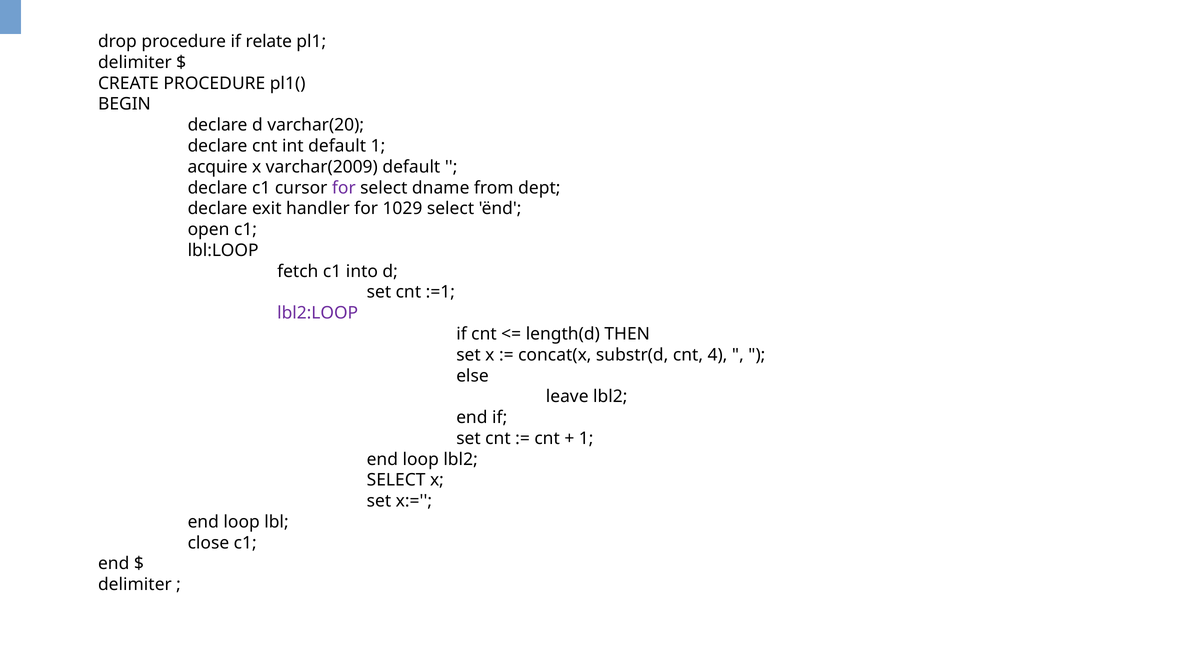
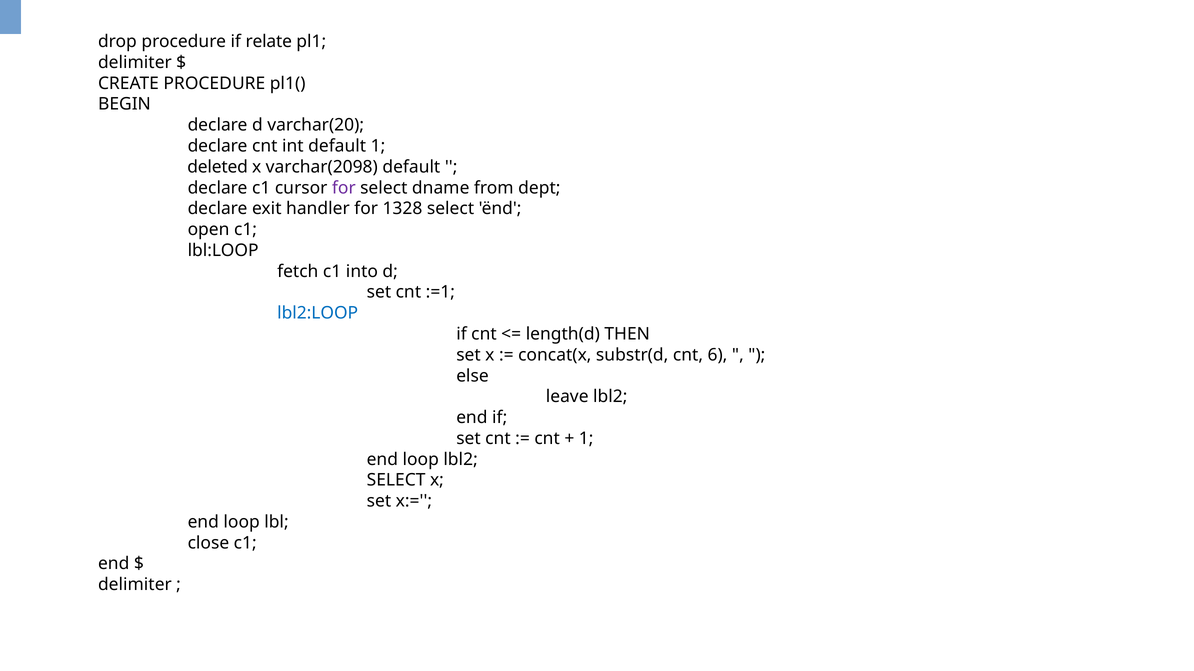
acquire: acquire -> deleted
varchar(2009: varchar(2009 -> varchar(2098
1029: 1029 -> 1328
lbl2:LOOP colour: purple -> blue
4: 4 -> 6
